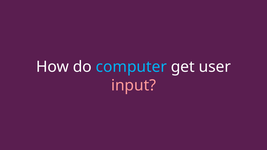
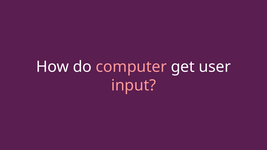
computer colour: light blue -> pink
